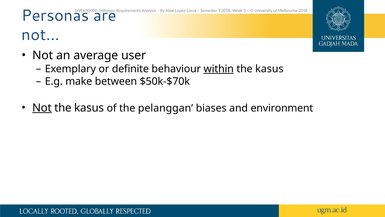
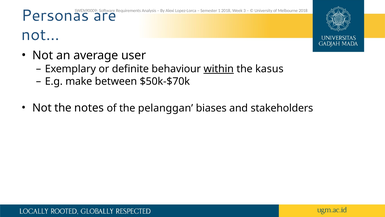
Not at (42, 108) underline: present -> none
kasus at (89, 108): kasus -> notes
environment: environment -> stakeholders
